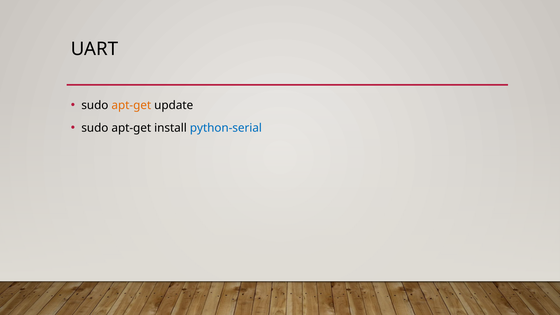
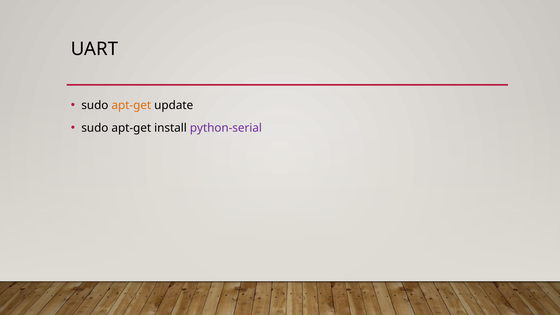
python-serial colour: blue -> purple
